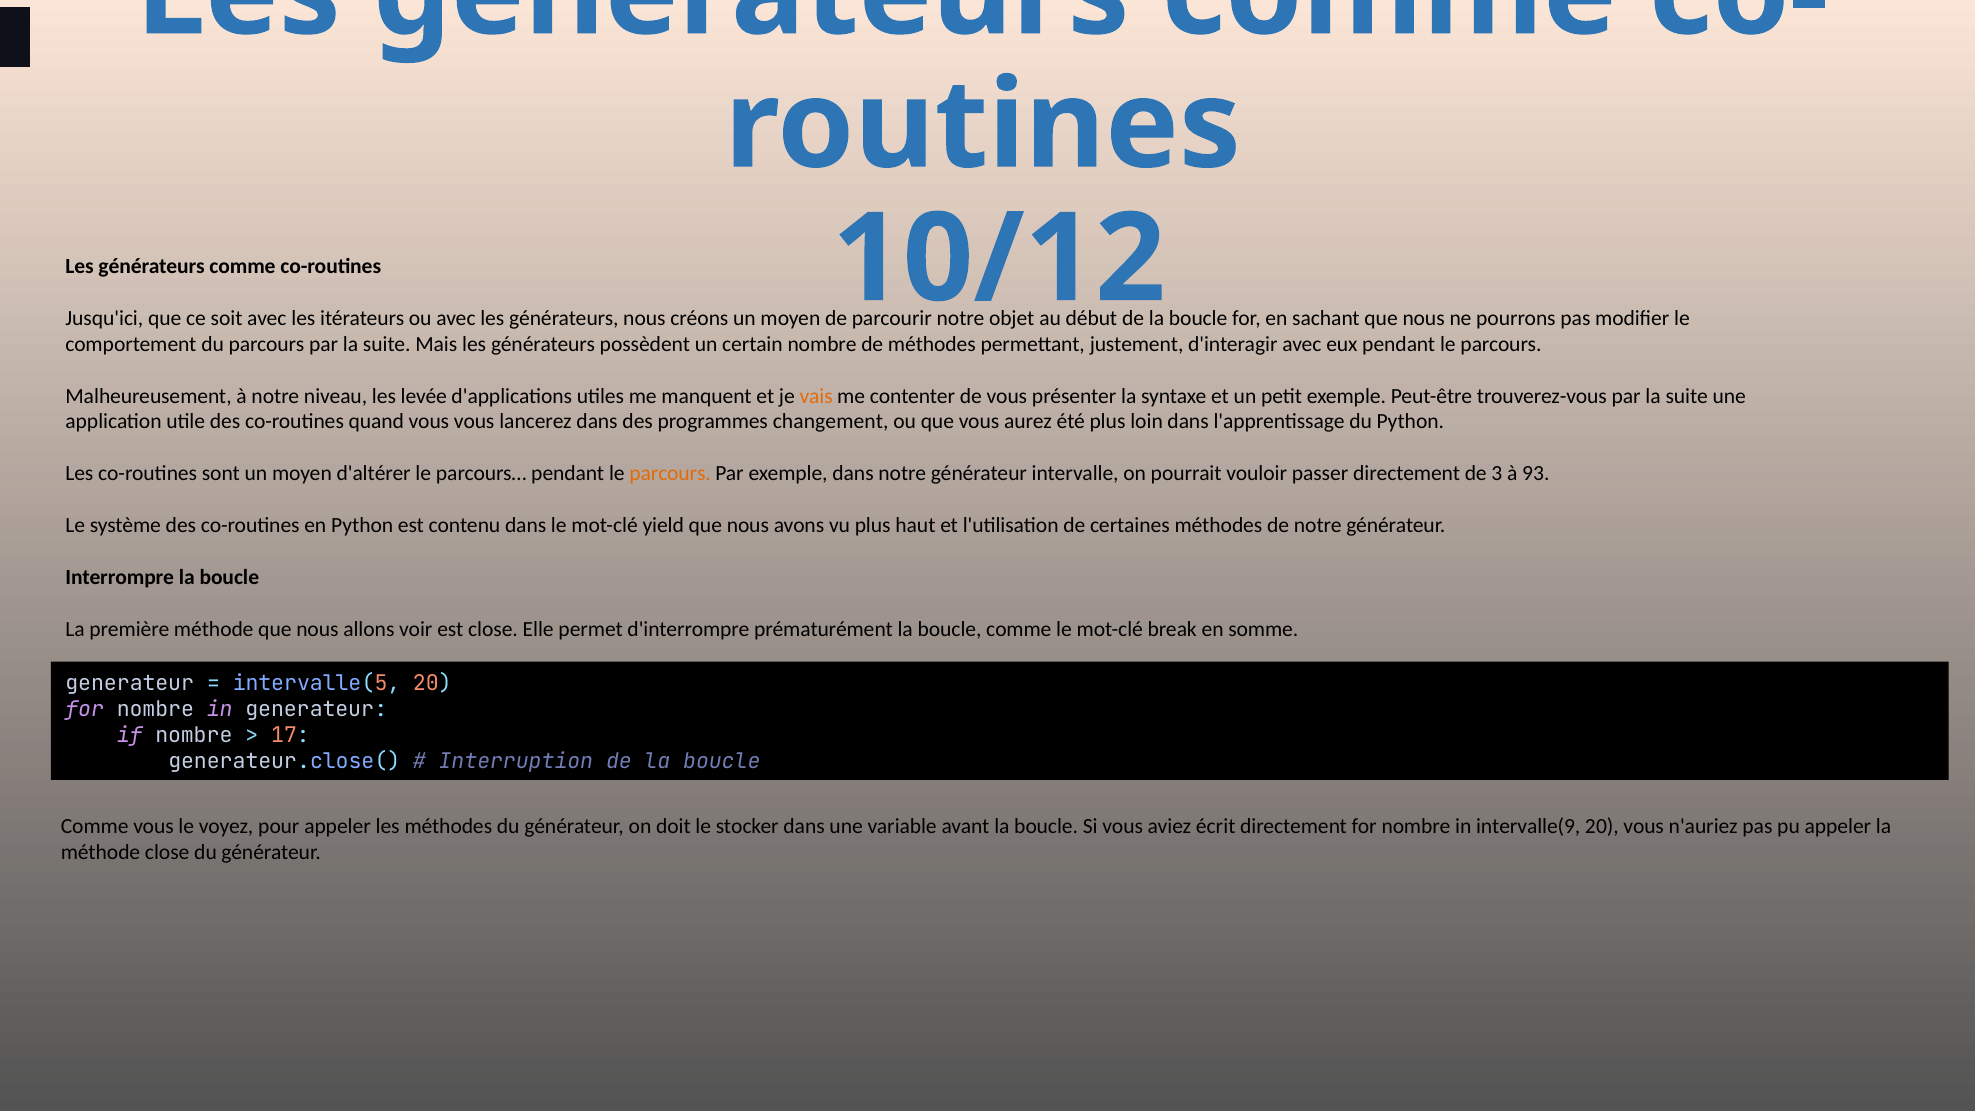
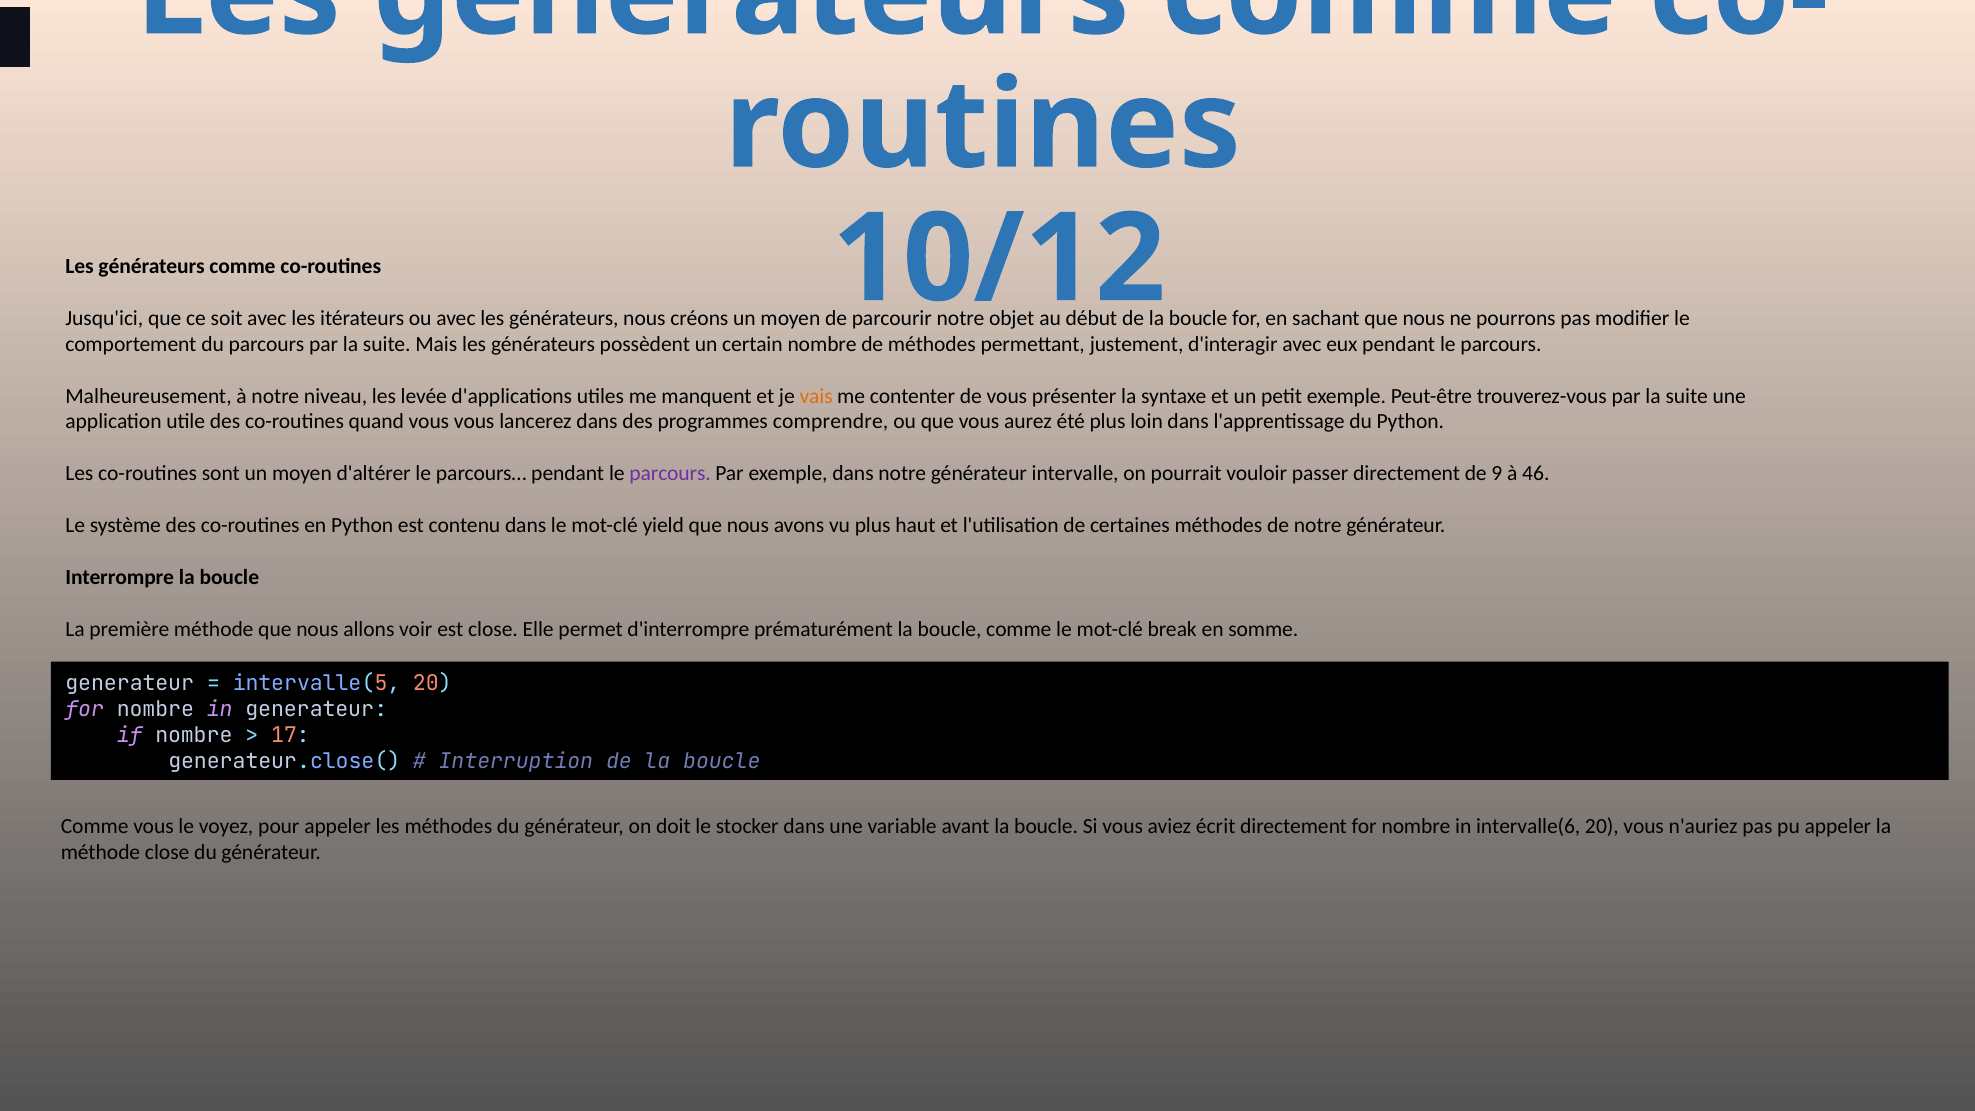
changement: changement -> comprendre
parcours at (670, 474) colour: orange -> purple
3: 3 -> 9
93: 93 -> 46
intervalle(9: intervalle(9 -> intervalle(6
